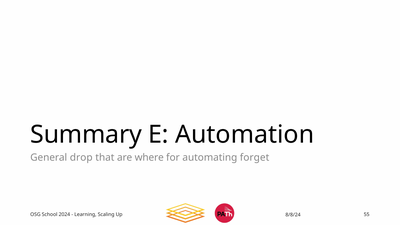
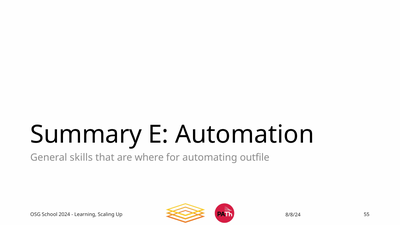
drop: drop -> skills
forget: forget -> outfile
